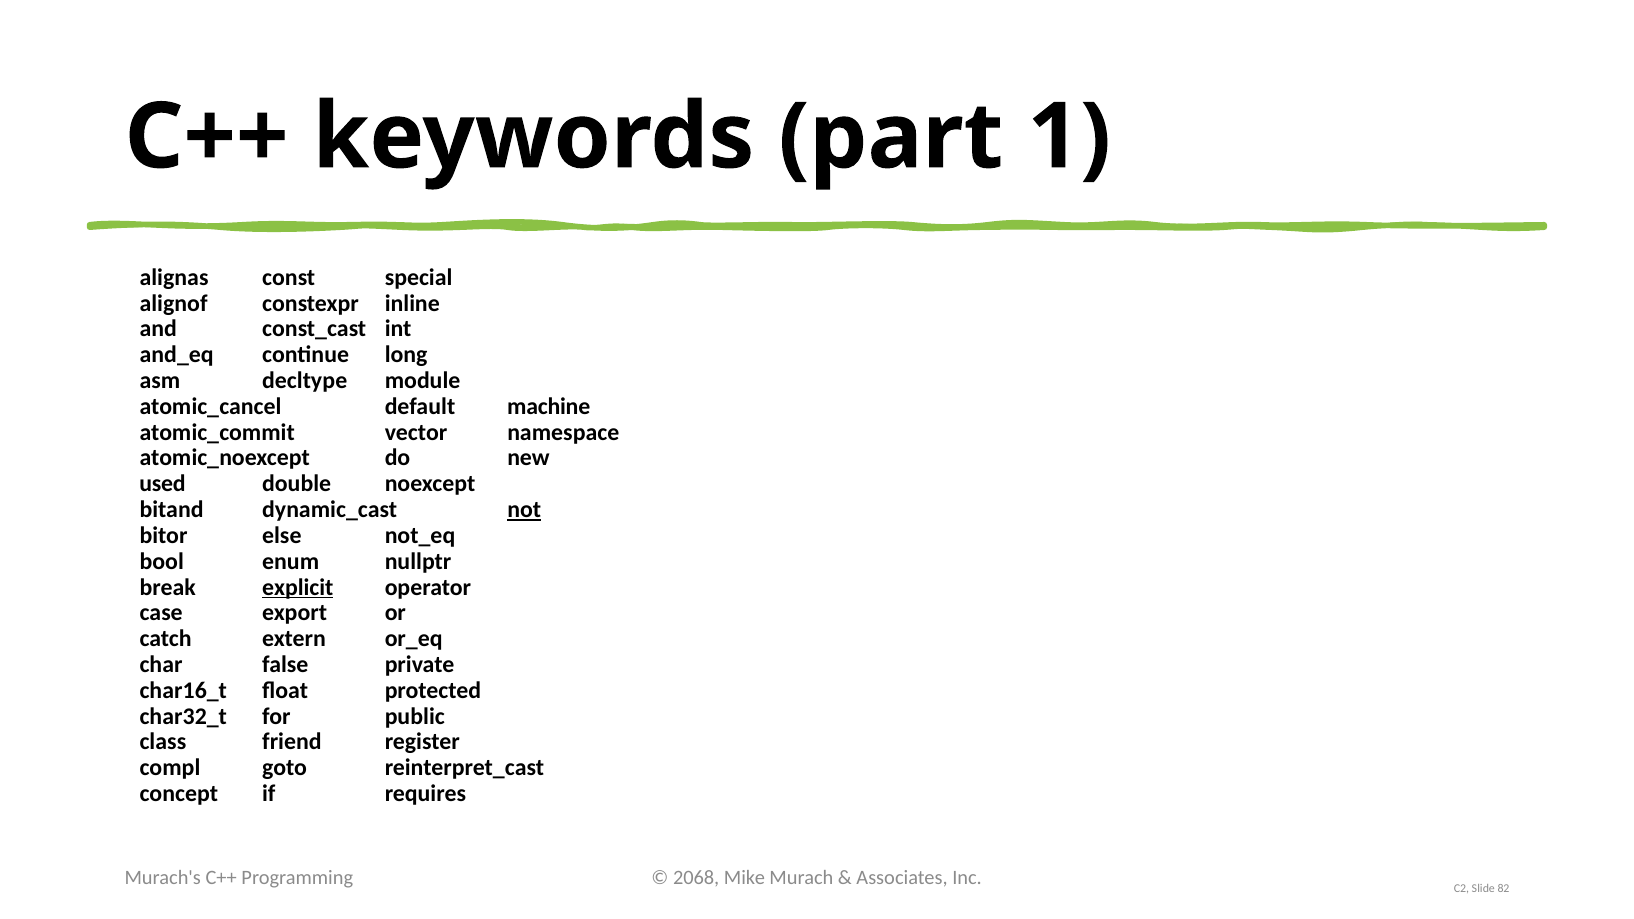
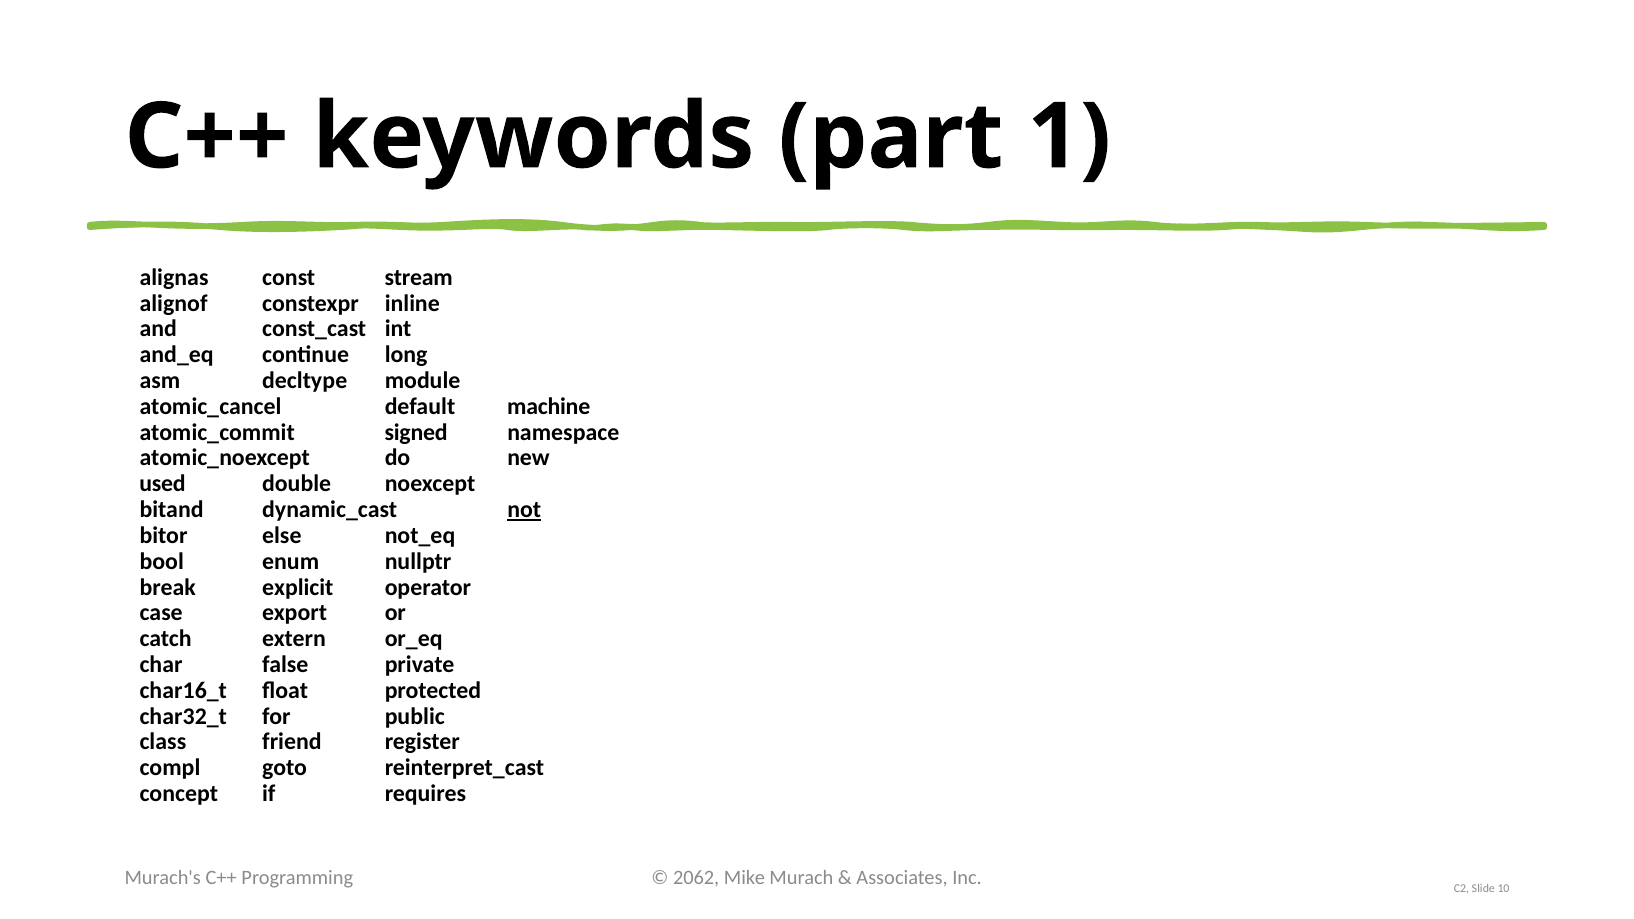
special: special -> stream
vector: vector -> signed
explicit underline: present -> none
2068: 2068 -> 2062
82: 82 -> 10
